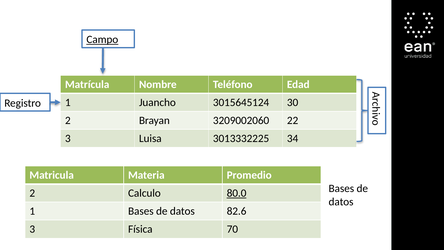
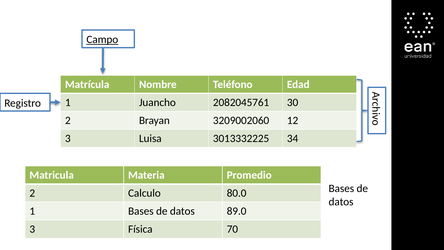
3015645124: 3015645124 -> 2082045761
22: 22 -> 12
80.0 underline: present -> none
82.6: 82.6 -> 89.0
